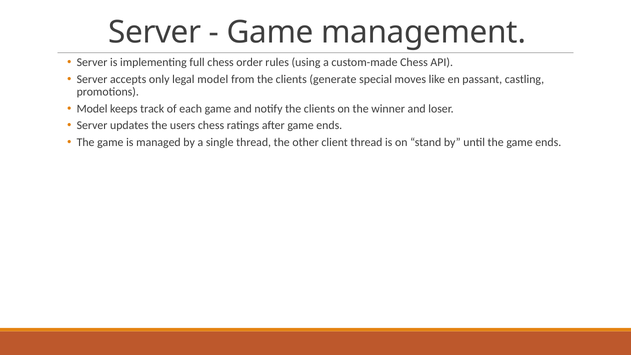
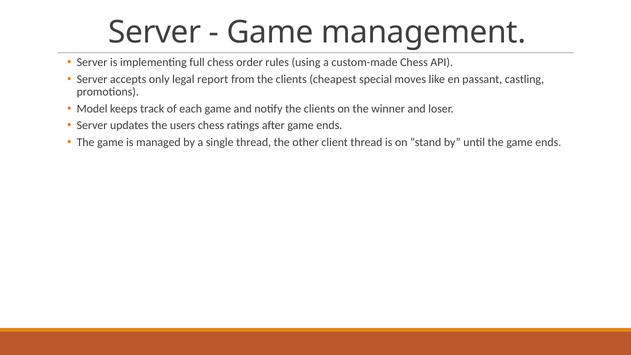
legal model: model -> report
generate: generate -> cheapest
